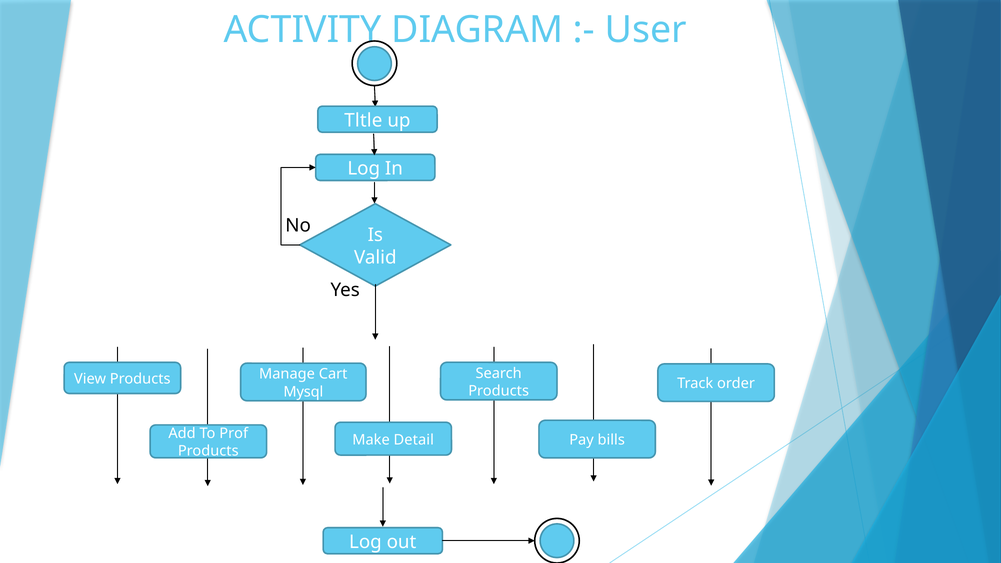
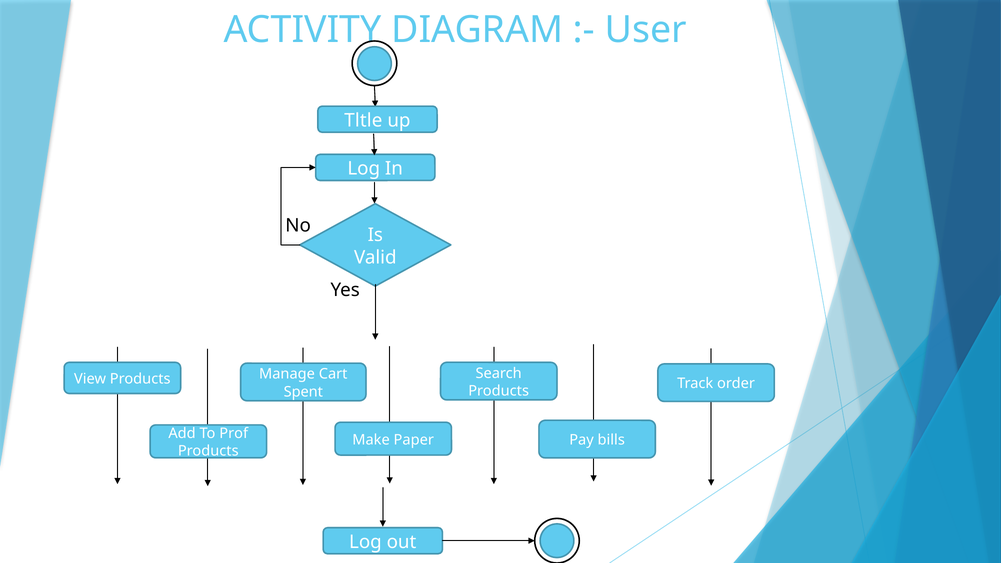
Mysql: Mysql -> Spent
Detail: Detail -> Paper
